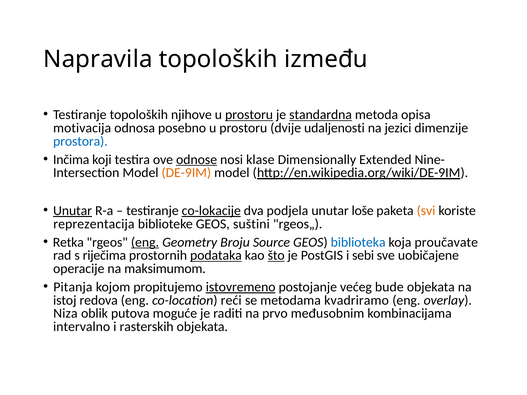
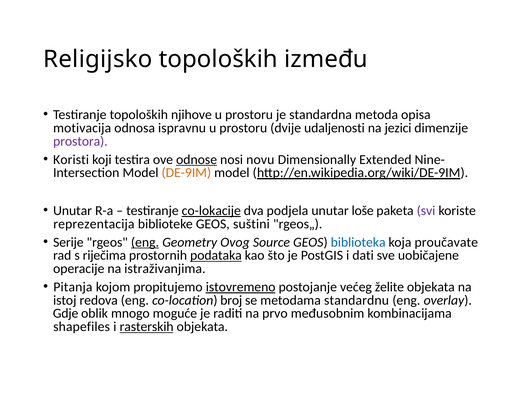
Napravila: Napravila -> Religijsko
prostoru at (249, 115) underline: present -> none
standardna underline: present -> none
posebno: posebno -> ispravnu
prostora colour: blue -> purple
Inčima: Inčima -> Koristi
klase: klase -> novu
Unutar at (73, 211) underline: present -> none
svi colour: orange -> purple
Retka: Retka -> Serije
Broju: Broju -> Ovog
što underline: present -> none
sebi: sebi -> dati
maksimumom: maksimumom -> istraživanjima
bude: bude -> želite
reći: reći -> broj
kvadriramo: kvadriramo -> standardnu
Niza: Niza -> Gdje
putova: putova -> mnogo
intervalno: intervalno -> shapefiles
rasterskih underline: none -> present
